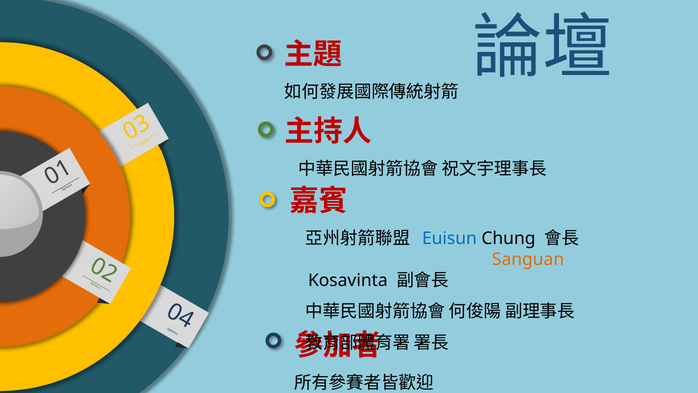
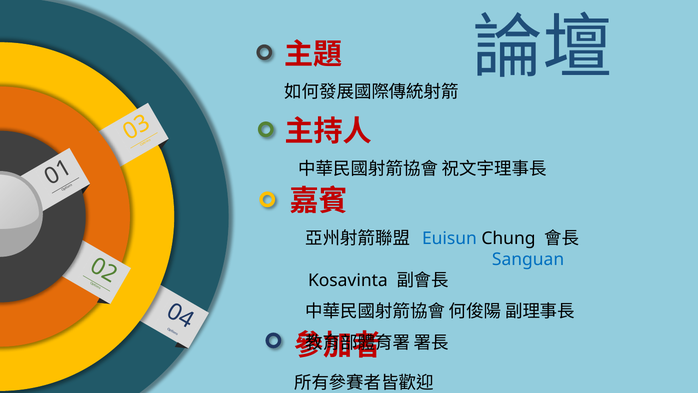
Sanguan colour: orange -> blue
